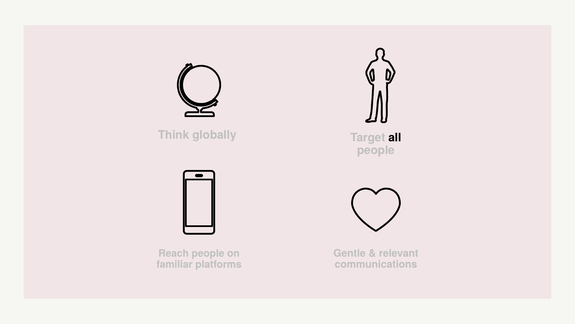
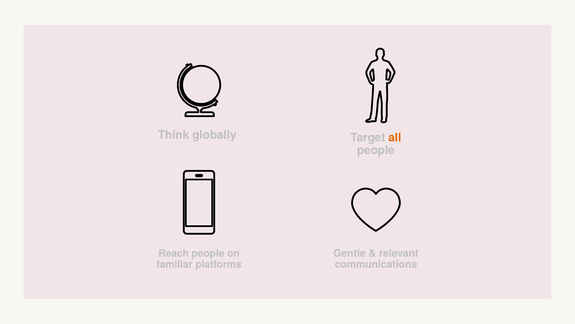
all colour: black -> orange
